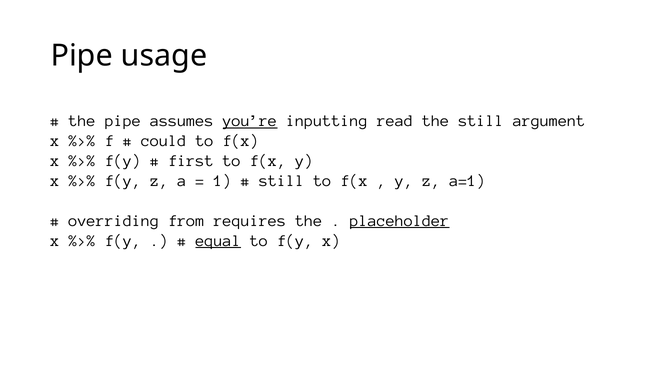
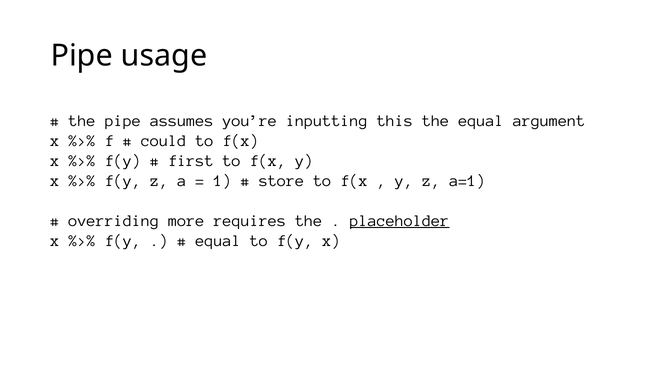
you’re underline: present -> none
read: read -> this
the still: still -> equal
still at (282, 181): still -> store
from: from -> more
equal at (218, 241) underline: present -> none
